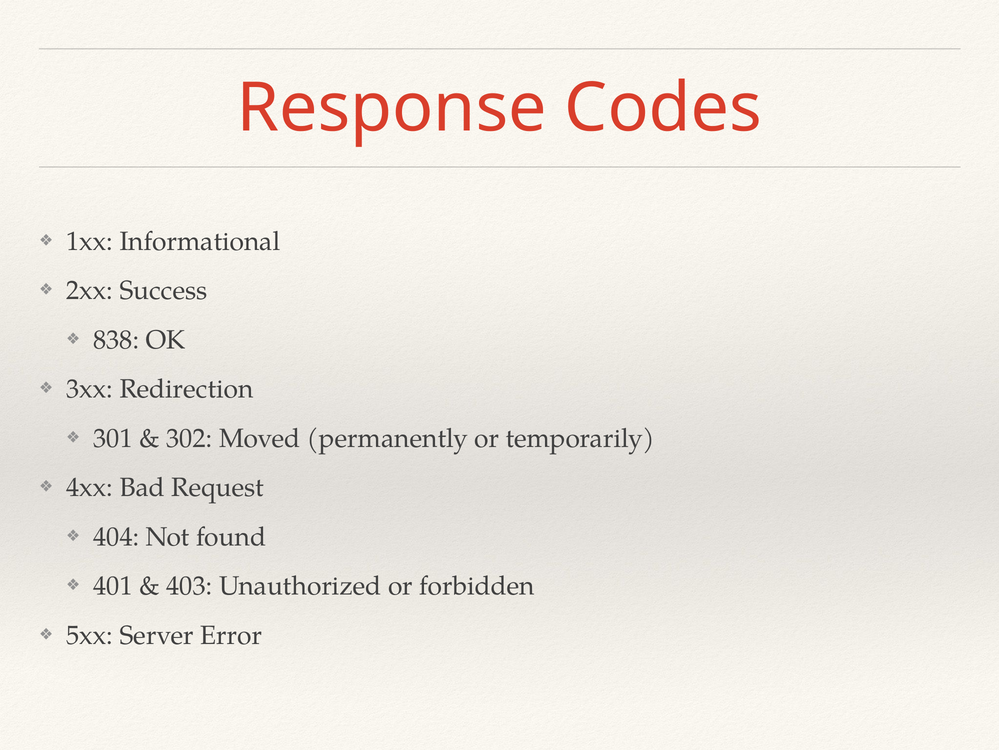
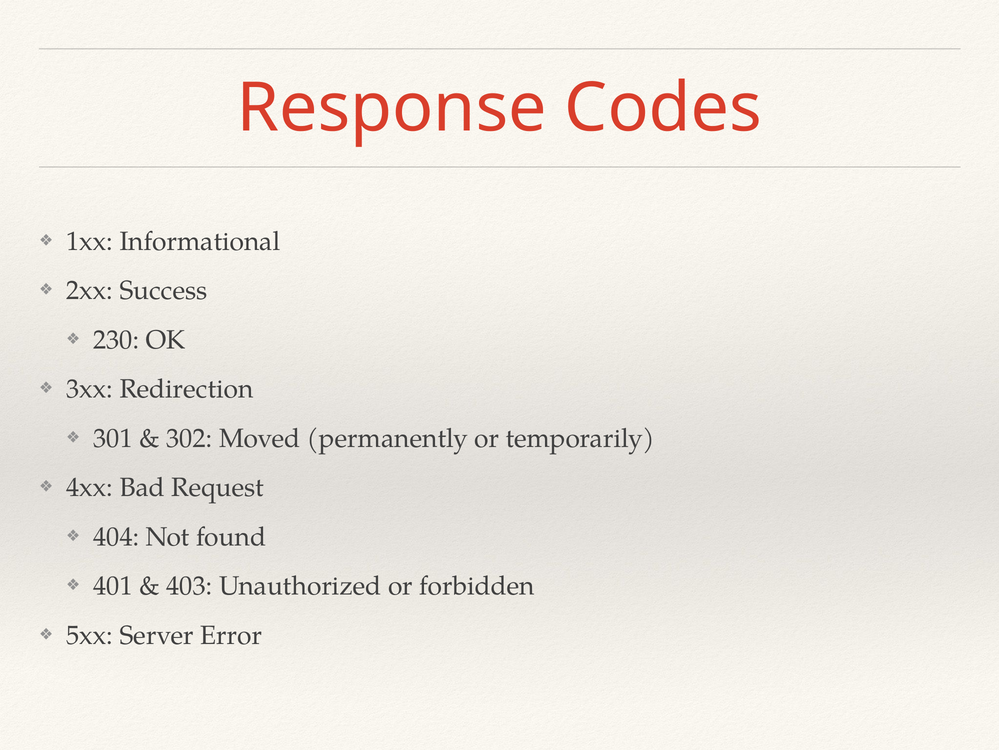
838: 838 -> 230
